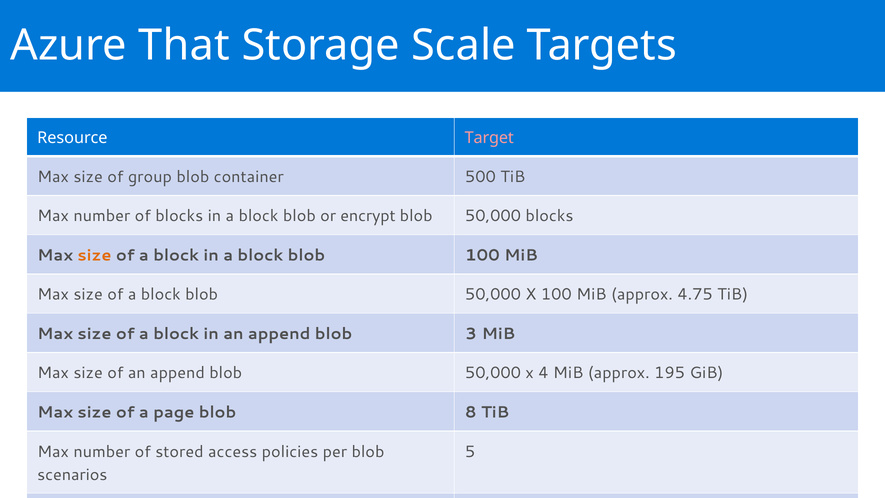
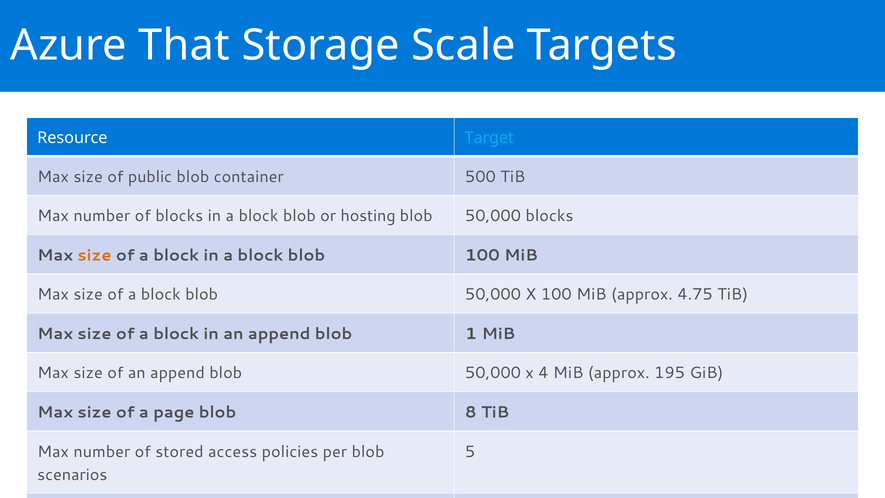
Target at (489, 138) colour: pink -> light blue
group: group -> public
encrypt: encrypt -> hosting
3: 3 -> 1
